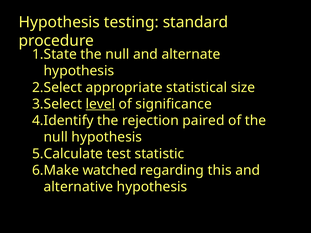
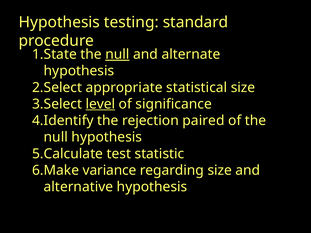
null at (117, 54) underline: none -> present
watched: watched -> variance
regarding this: this -> size
